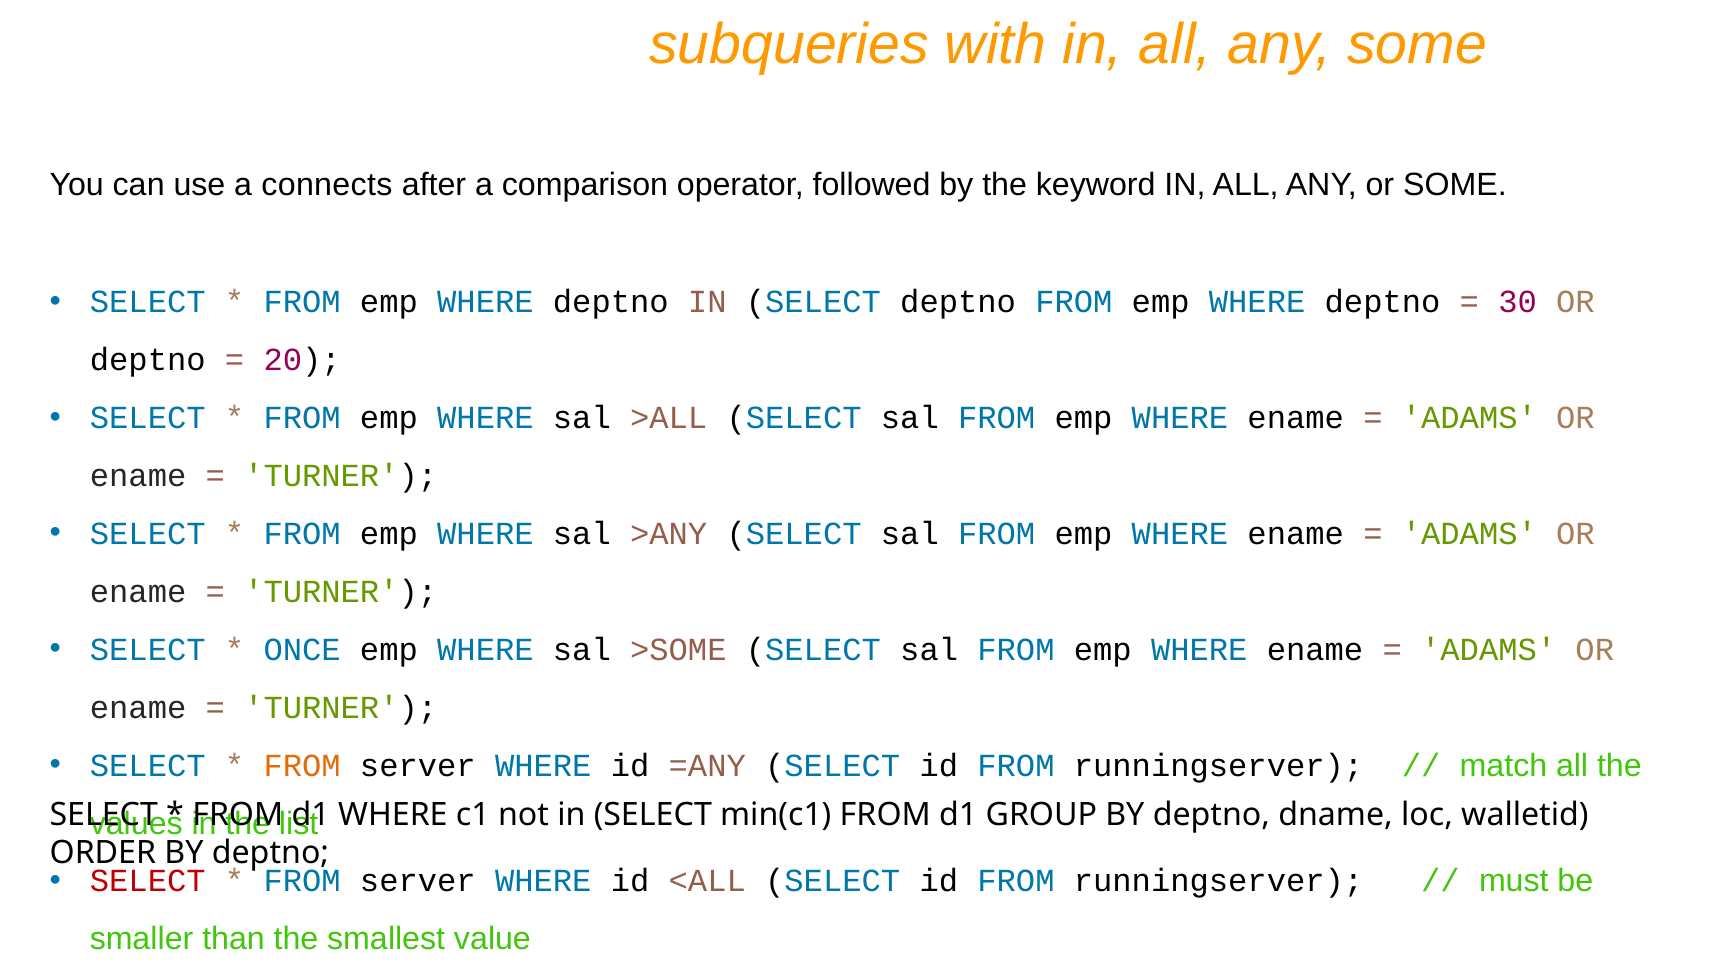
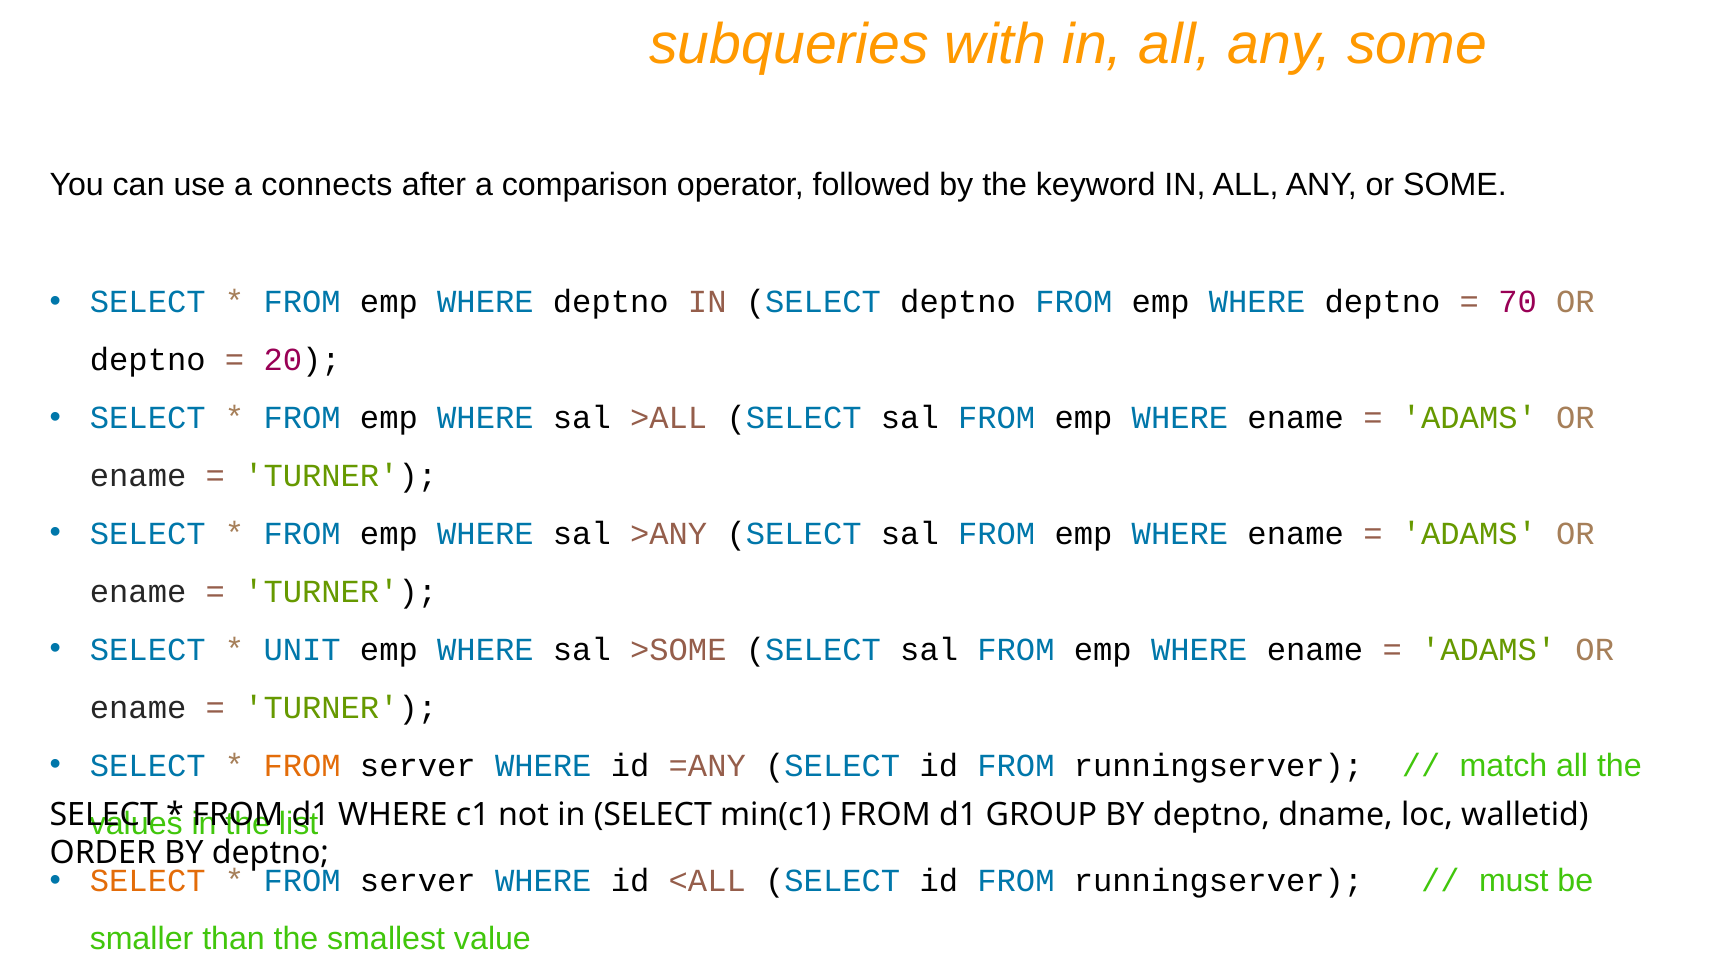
30: 30 -> 70
ONCE: ONCE -> UNIT
SELECT at (148, 881) colour: red -> orange
